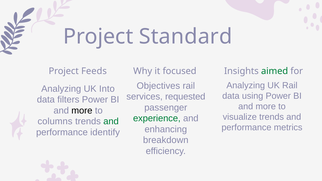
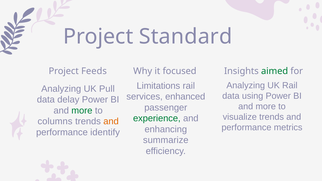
Objectives: Objectives -> Limitations
Into: Into -> Pull
requested: requested -> enhanced
filters: filters -> delay
more at (82, 111) colour: black -> green
and at (111, 121) colour: green -> orange
breakdown: breakdown -> summarize
